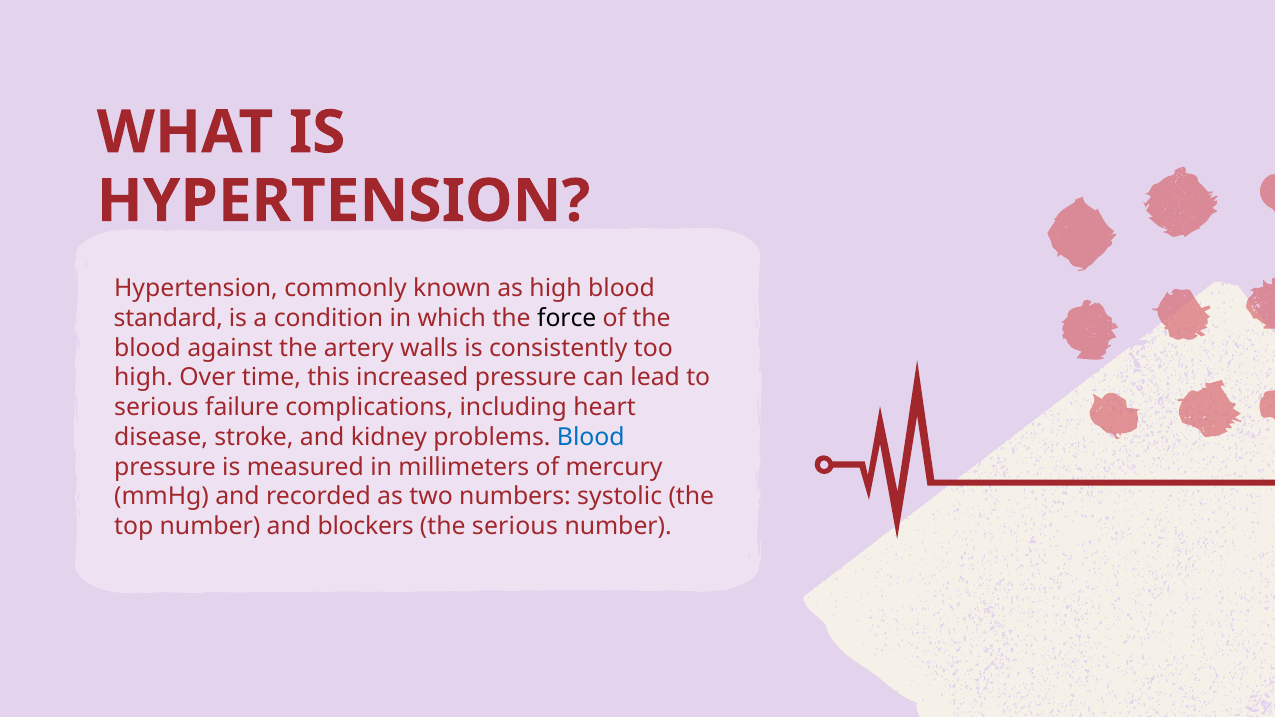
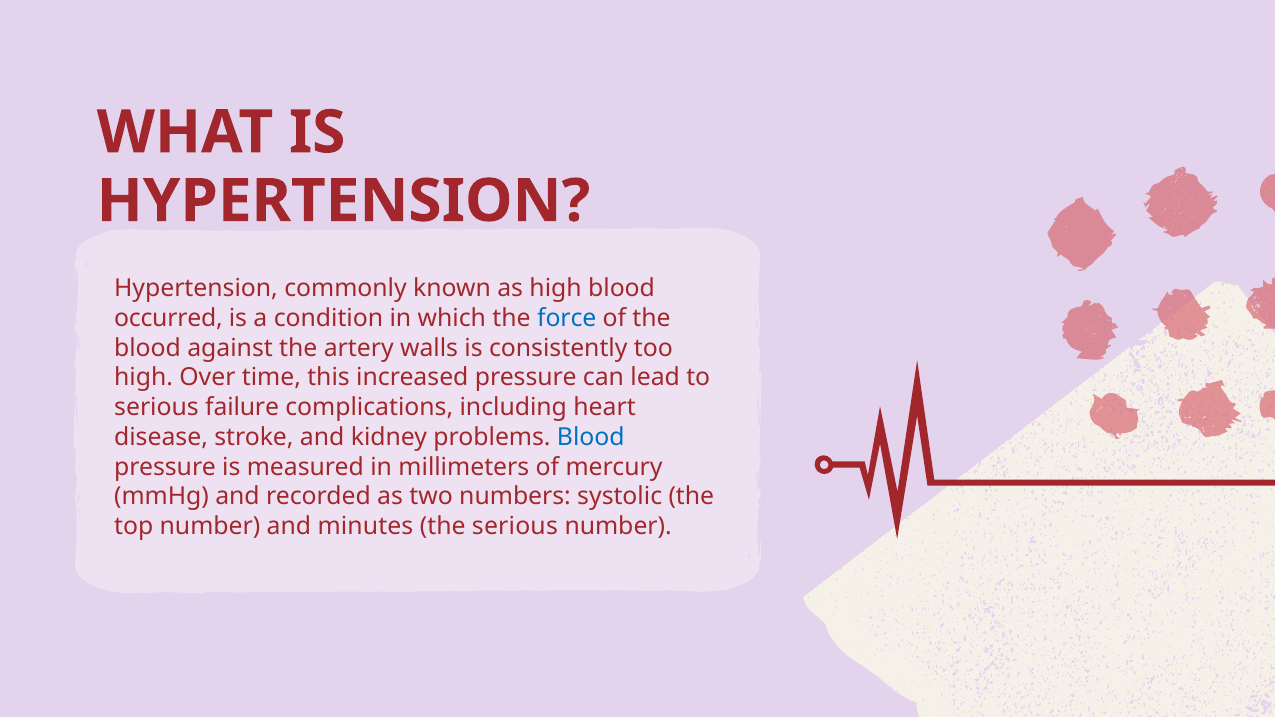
standard: standard -> occurred
force colour: black -> blue
blockers: blockers -> minutes
